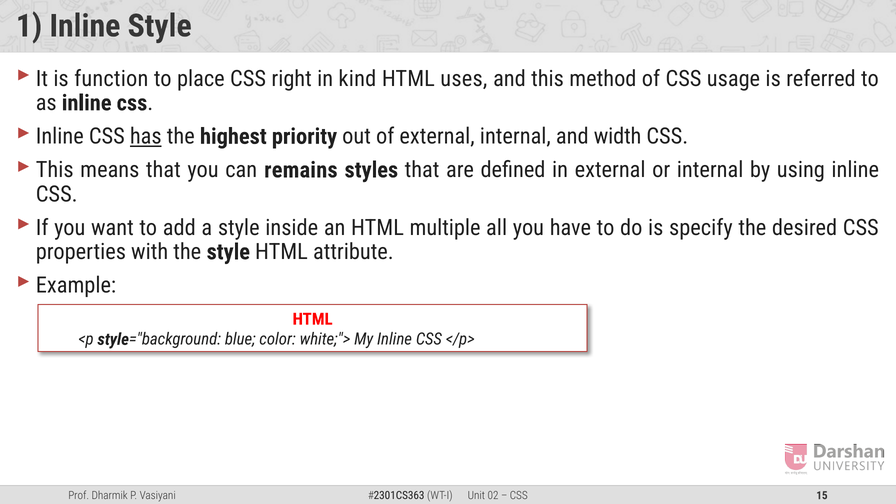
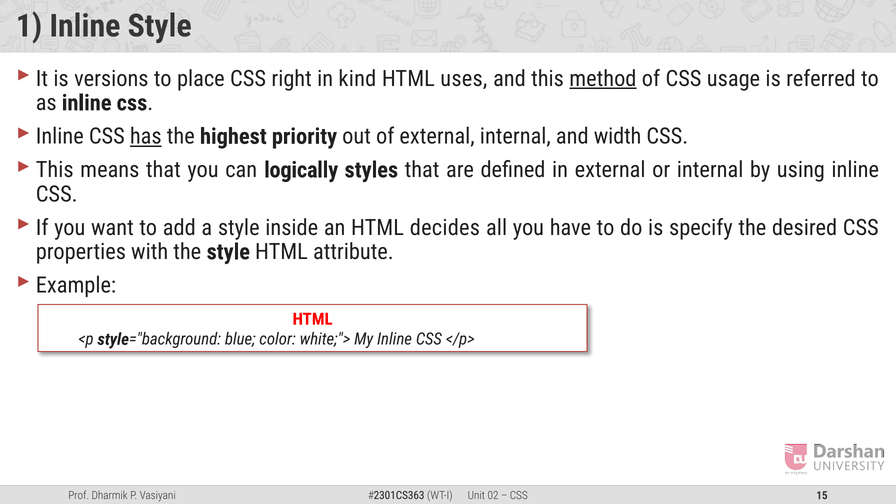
function: function -> versions
method underline: none -> present
remains: remains -> logically
multiple: multiple -> decides
